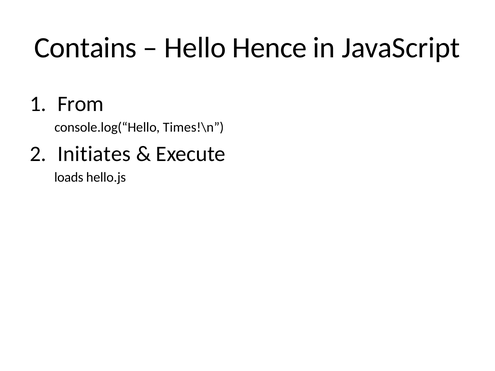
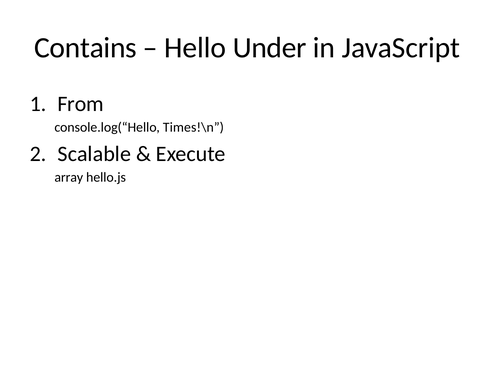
Hence: Hence -> Under
Initiates: Initiates -> Scalable
loads: loads -> array
